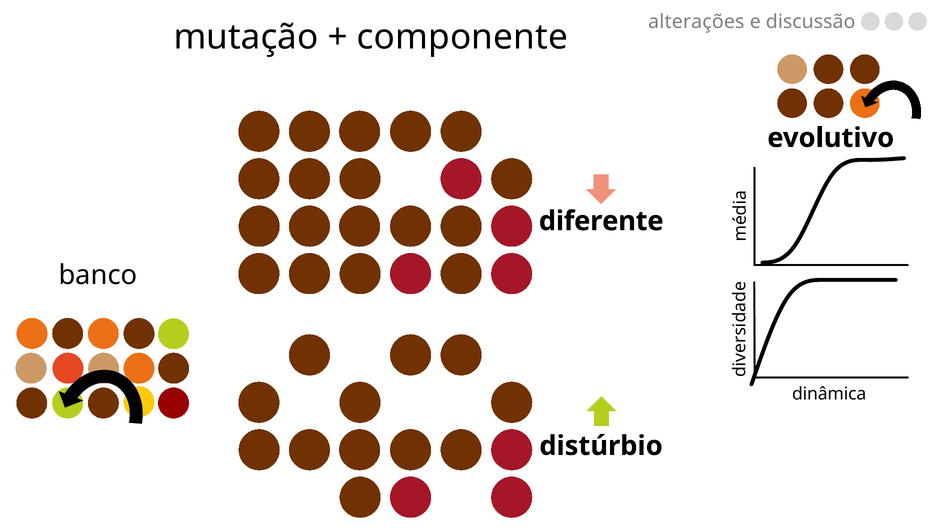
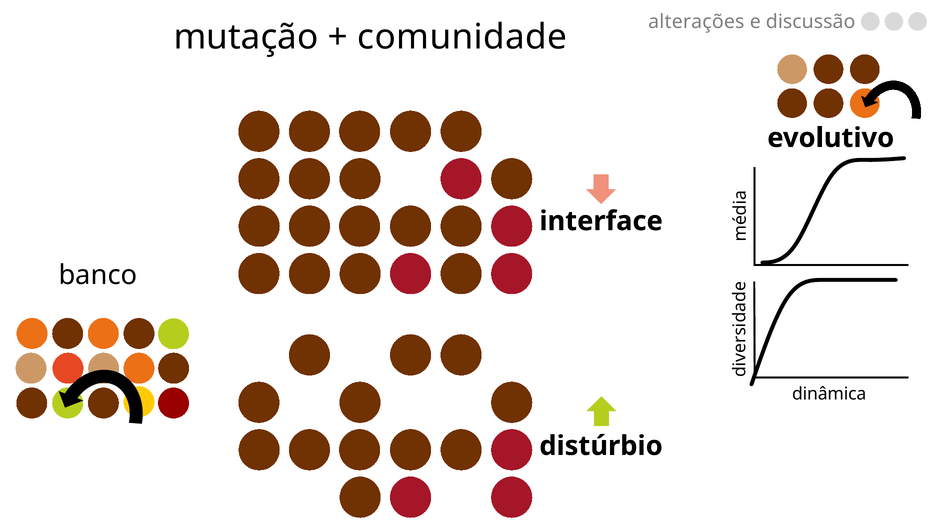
componente: componente -> comunidade
diferente: diferente -> interface
